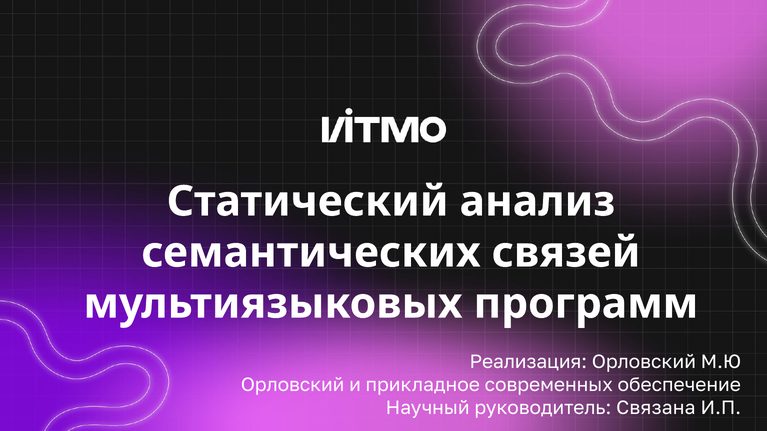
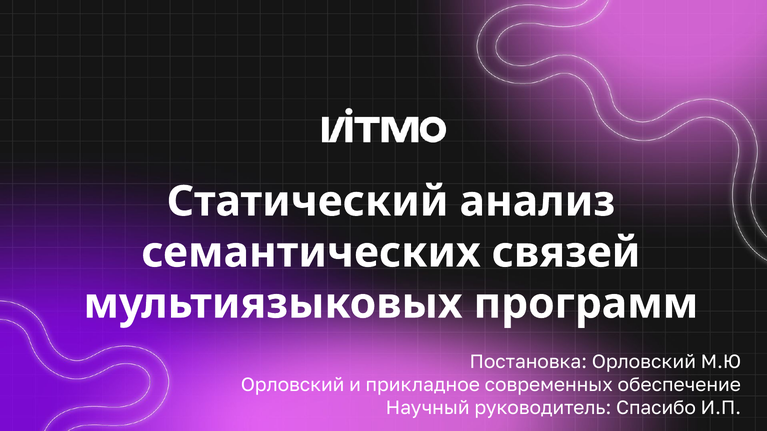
Реализация: Реализация -> Постановка
Связана: Связана -> Спасибо
